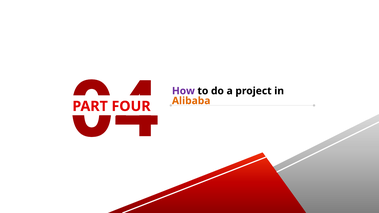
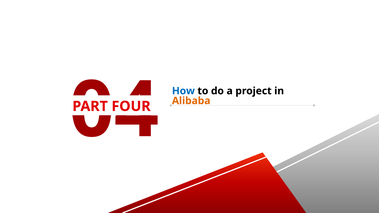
How colour: purple -> blue
